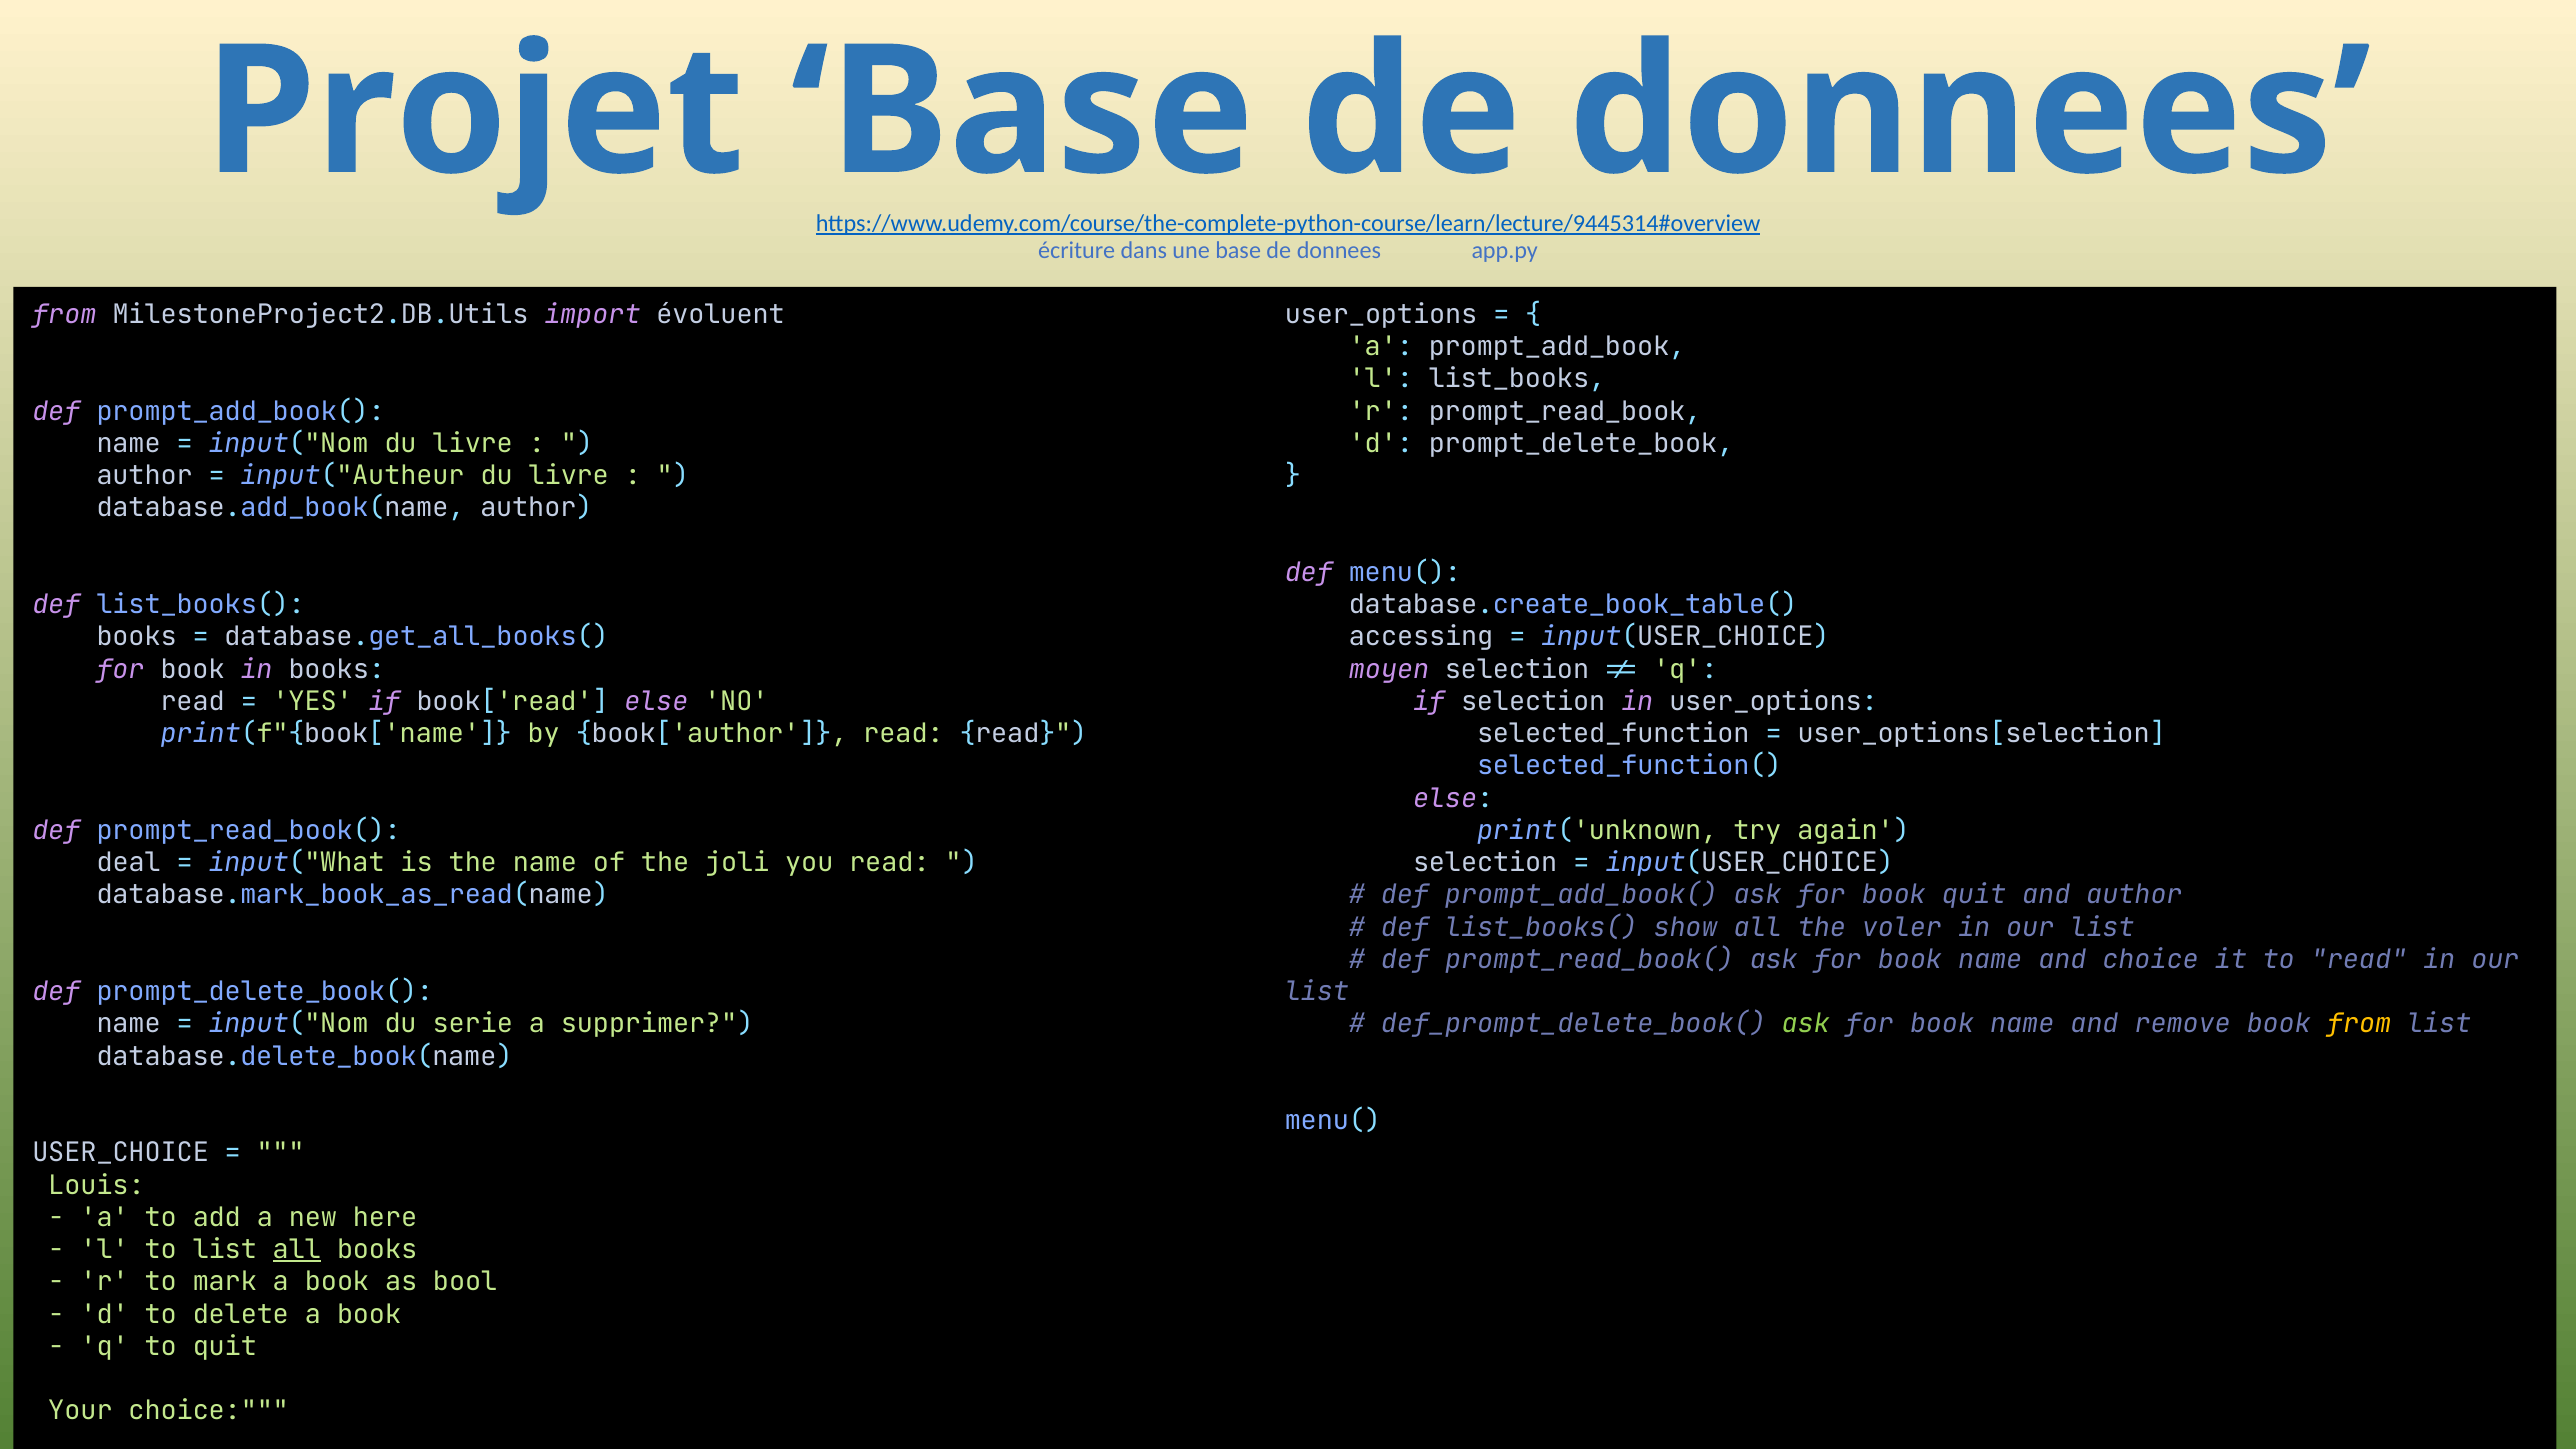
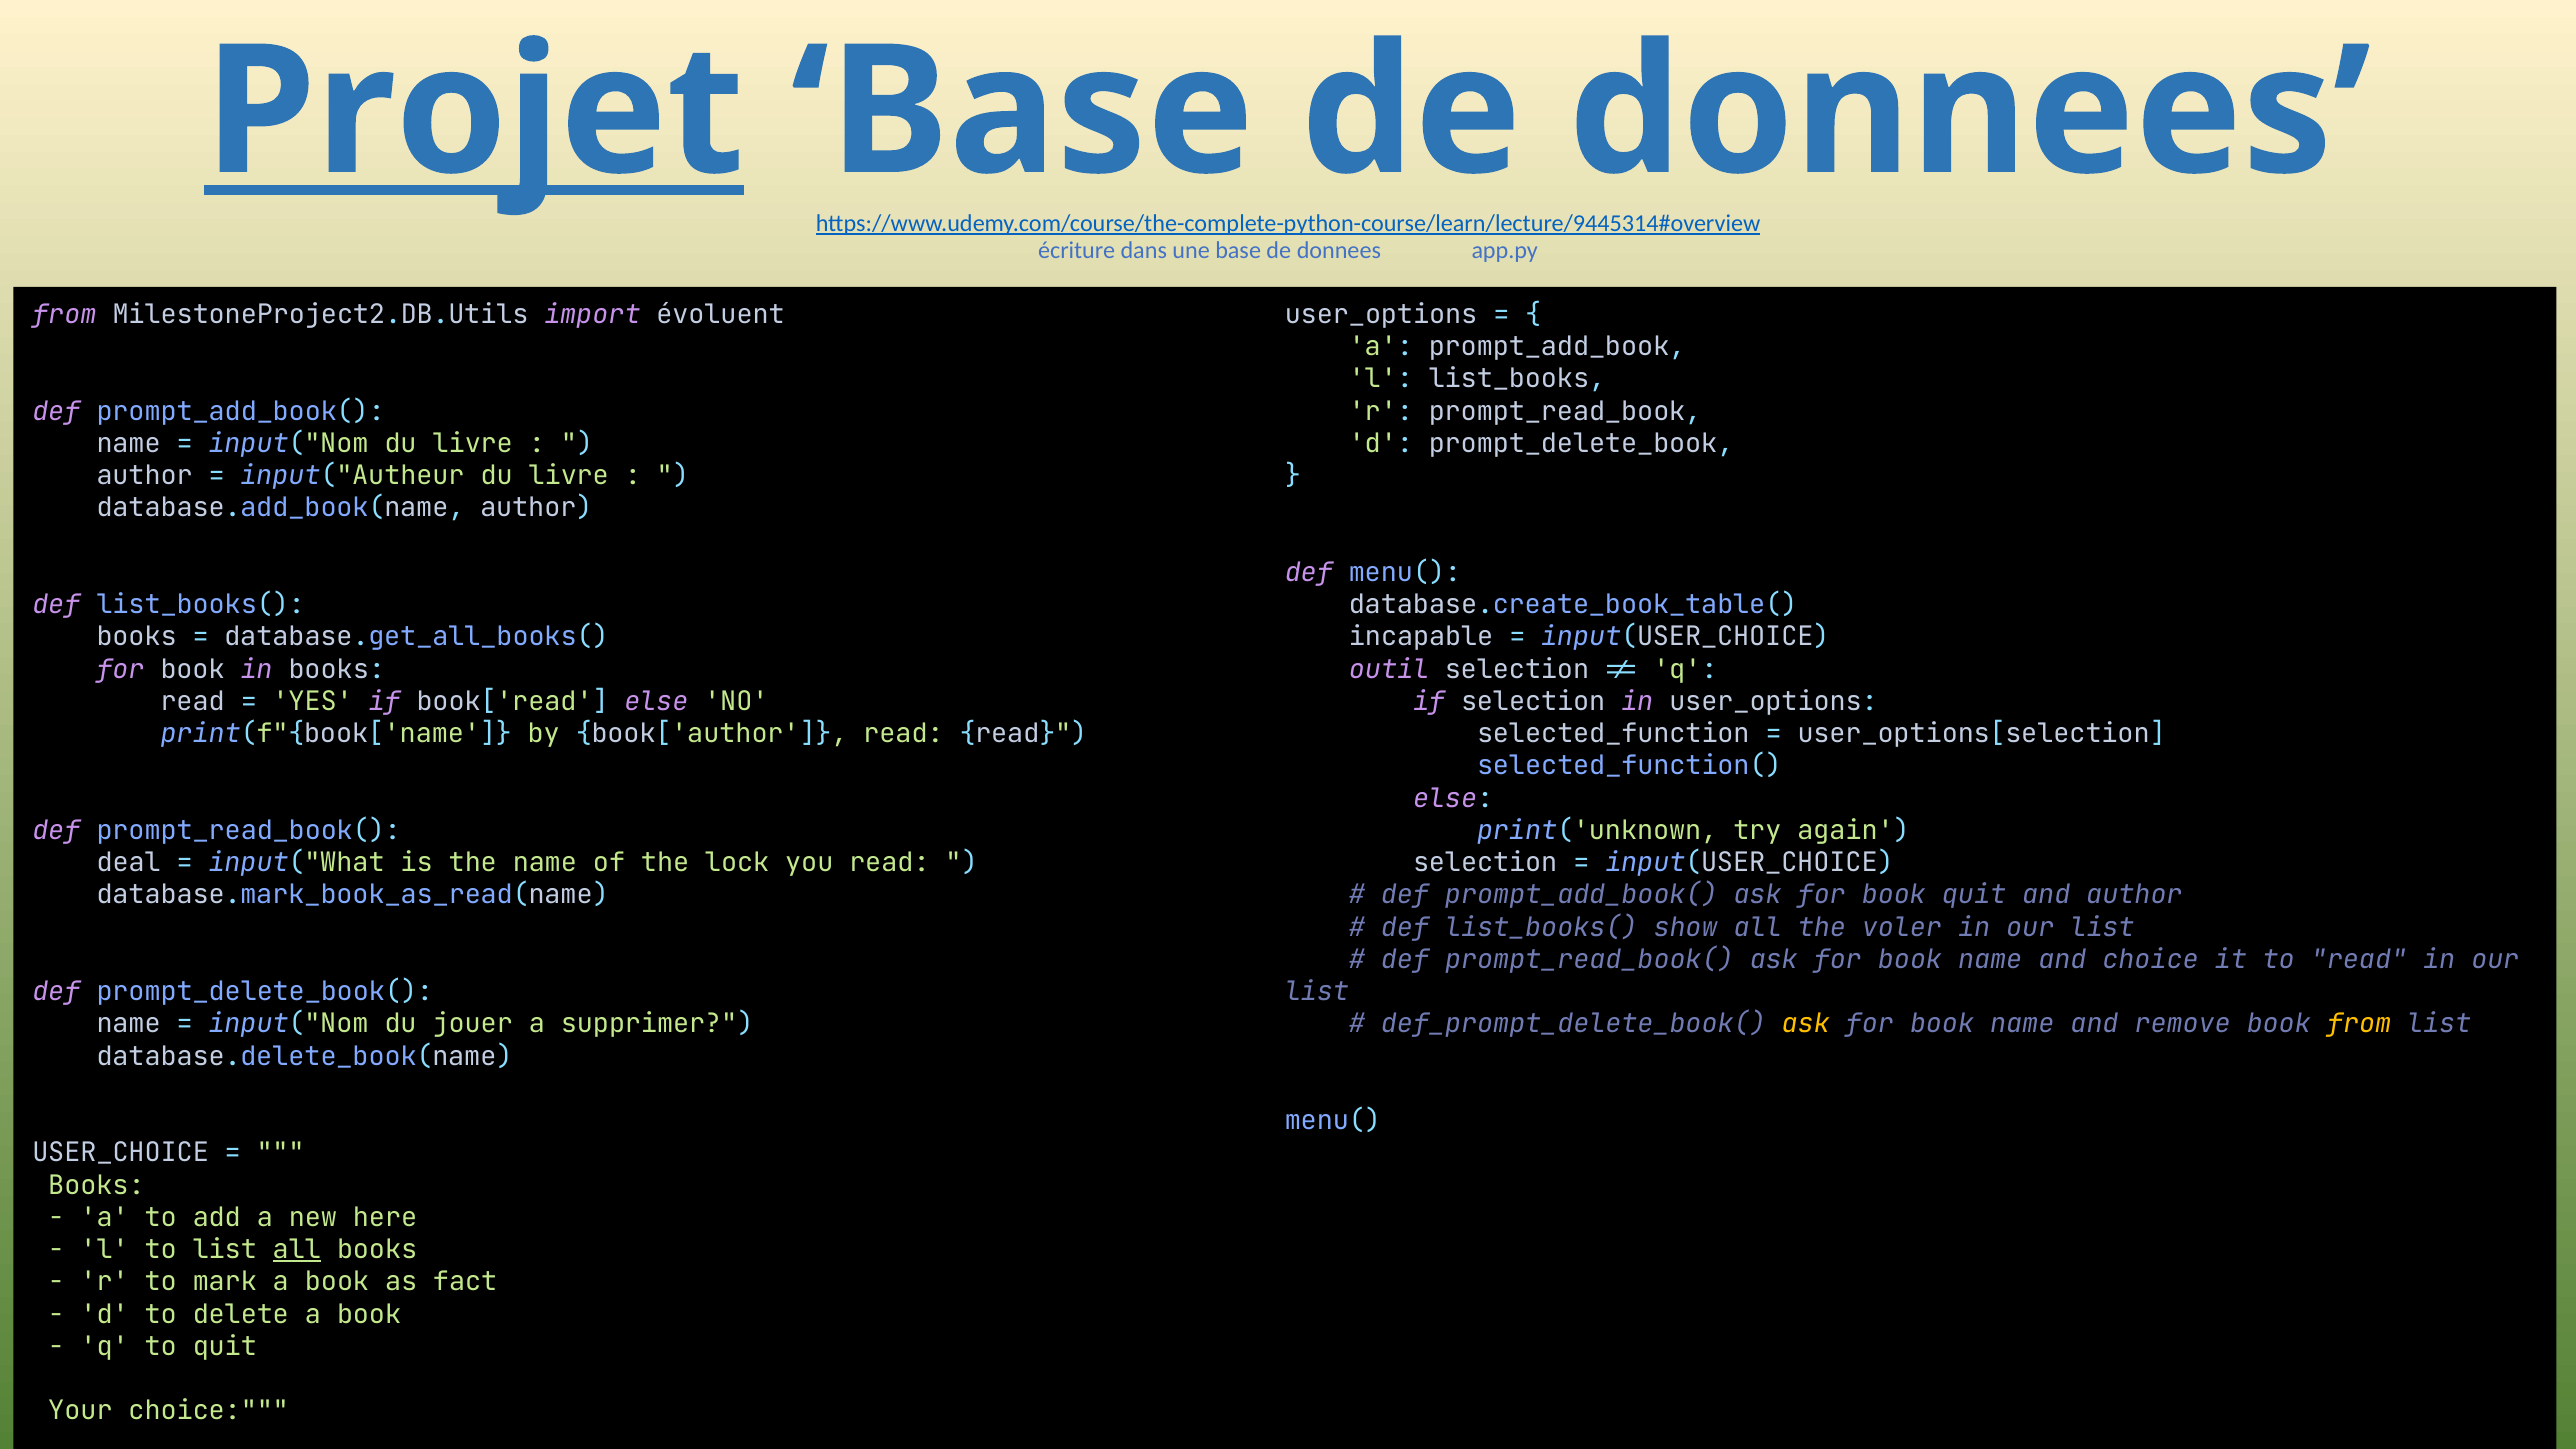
Projet underline: none -> present
accessing: accessing -> incapable
moyen: moyen -> outil
joli: joli -> lock
serie: serie -> jouer
ask at (1806, 1024) colour: light green -> yellow
Louis at (96, 1185): Louis -> Books
bool: bool -> fact
